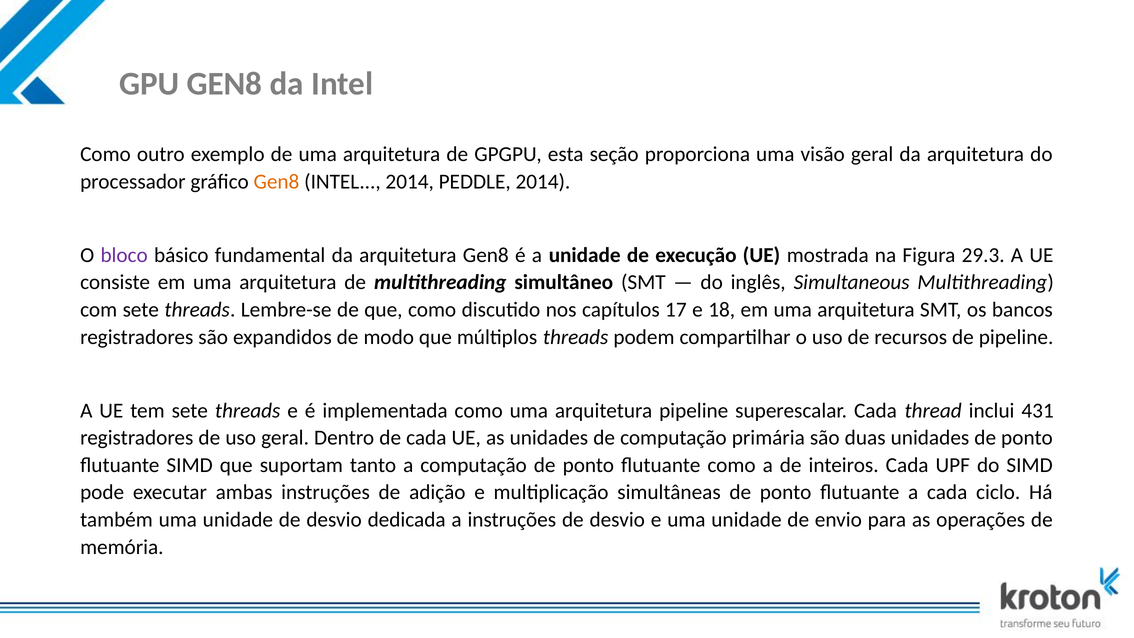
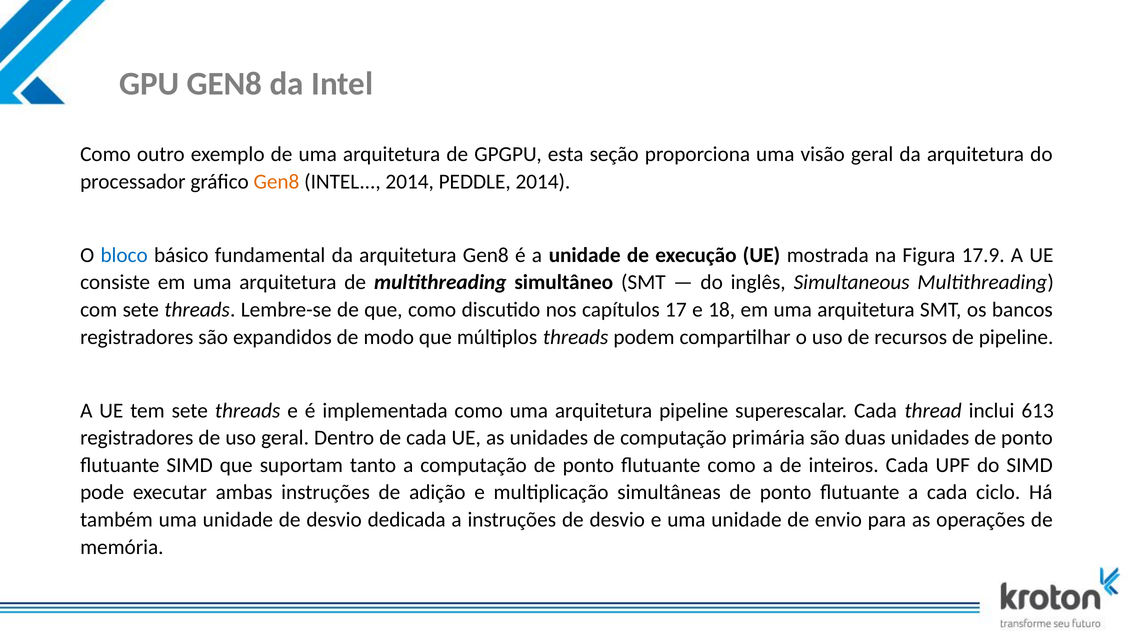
bloco colour: purple -> blue
29.3: 29.3 -> 17.9
431: 431 -> 613
